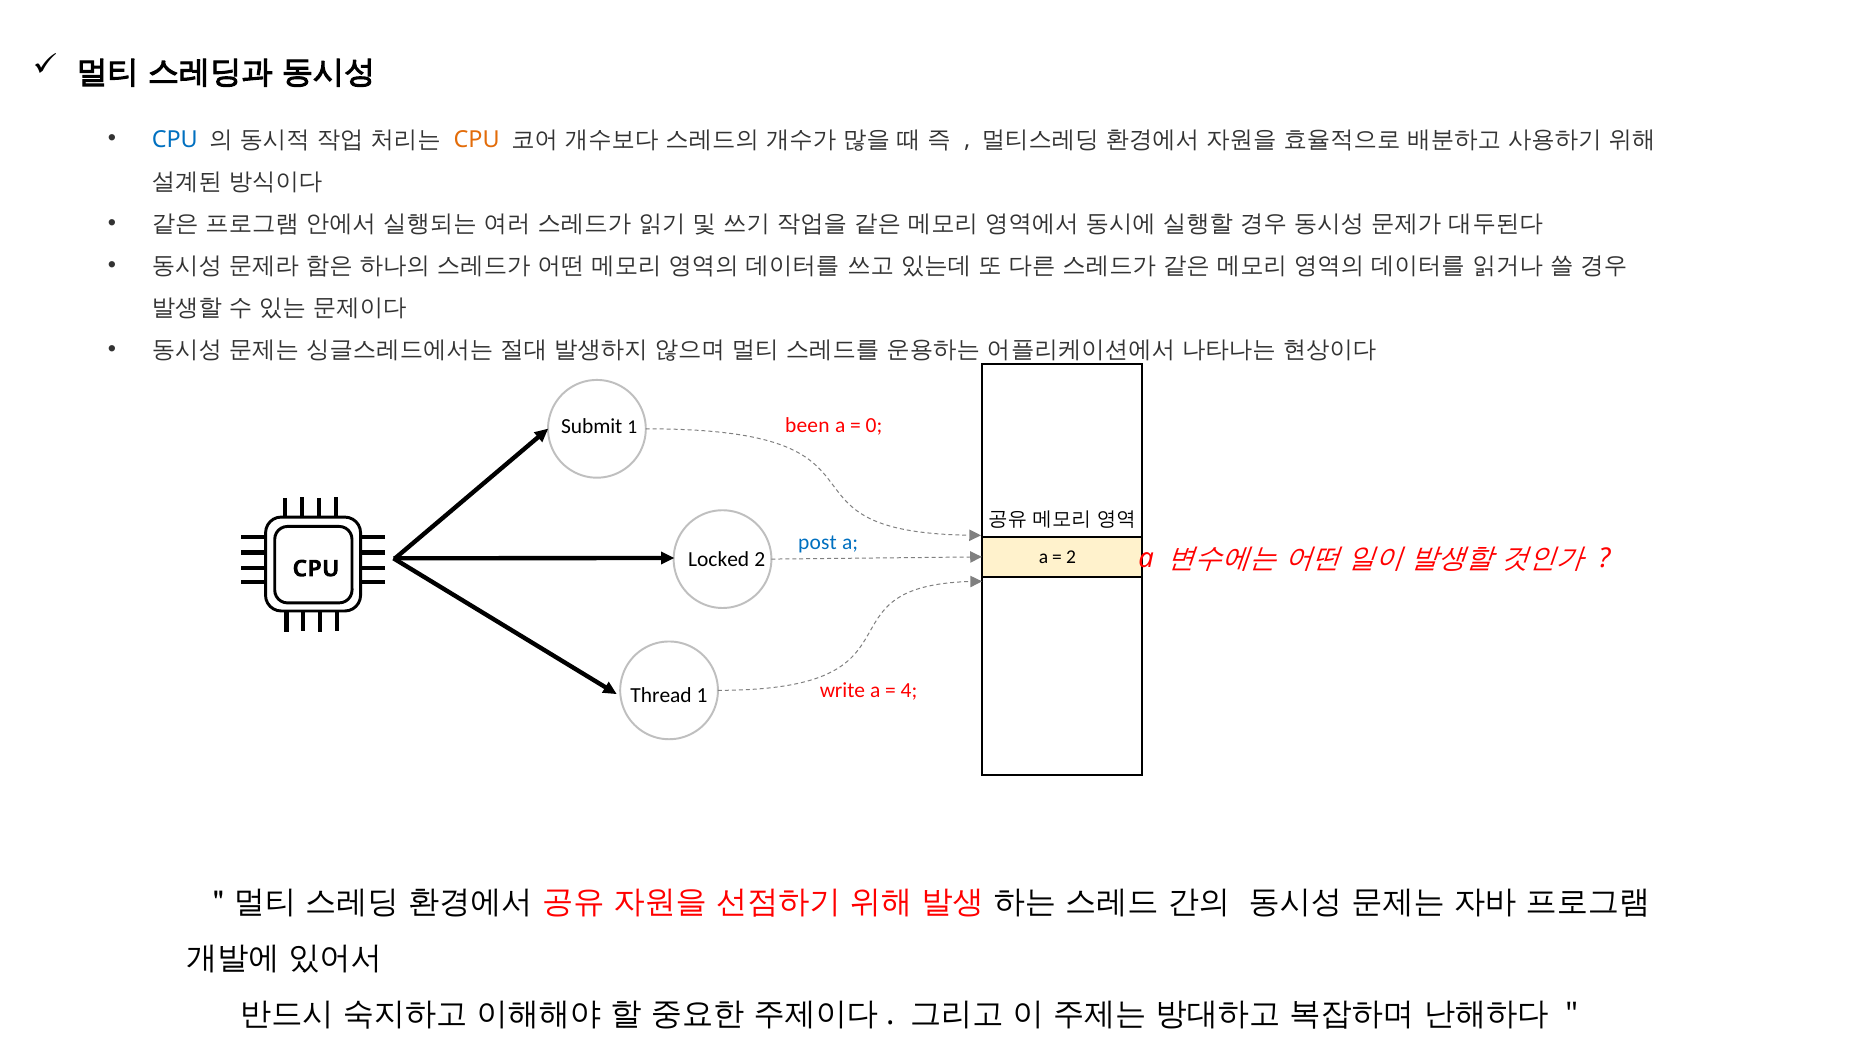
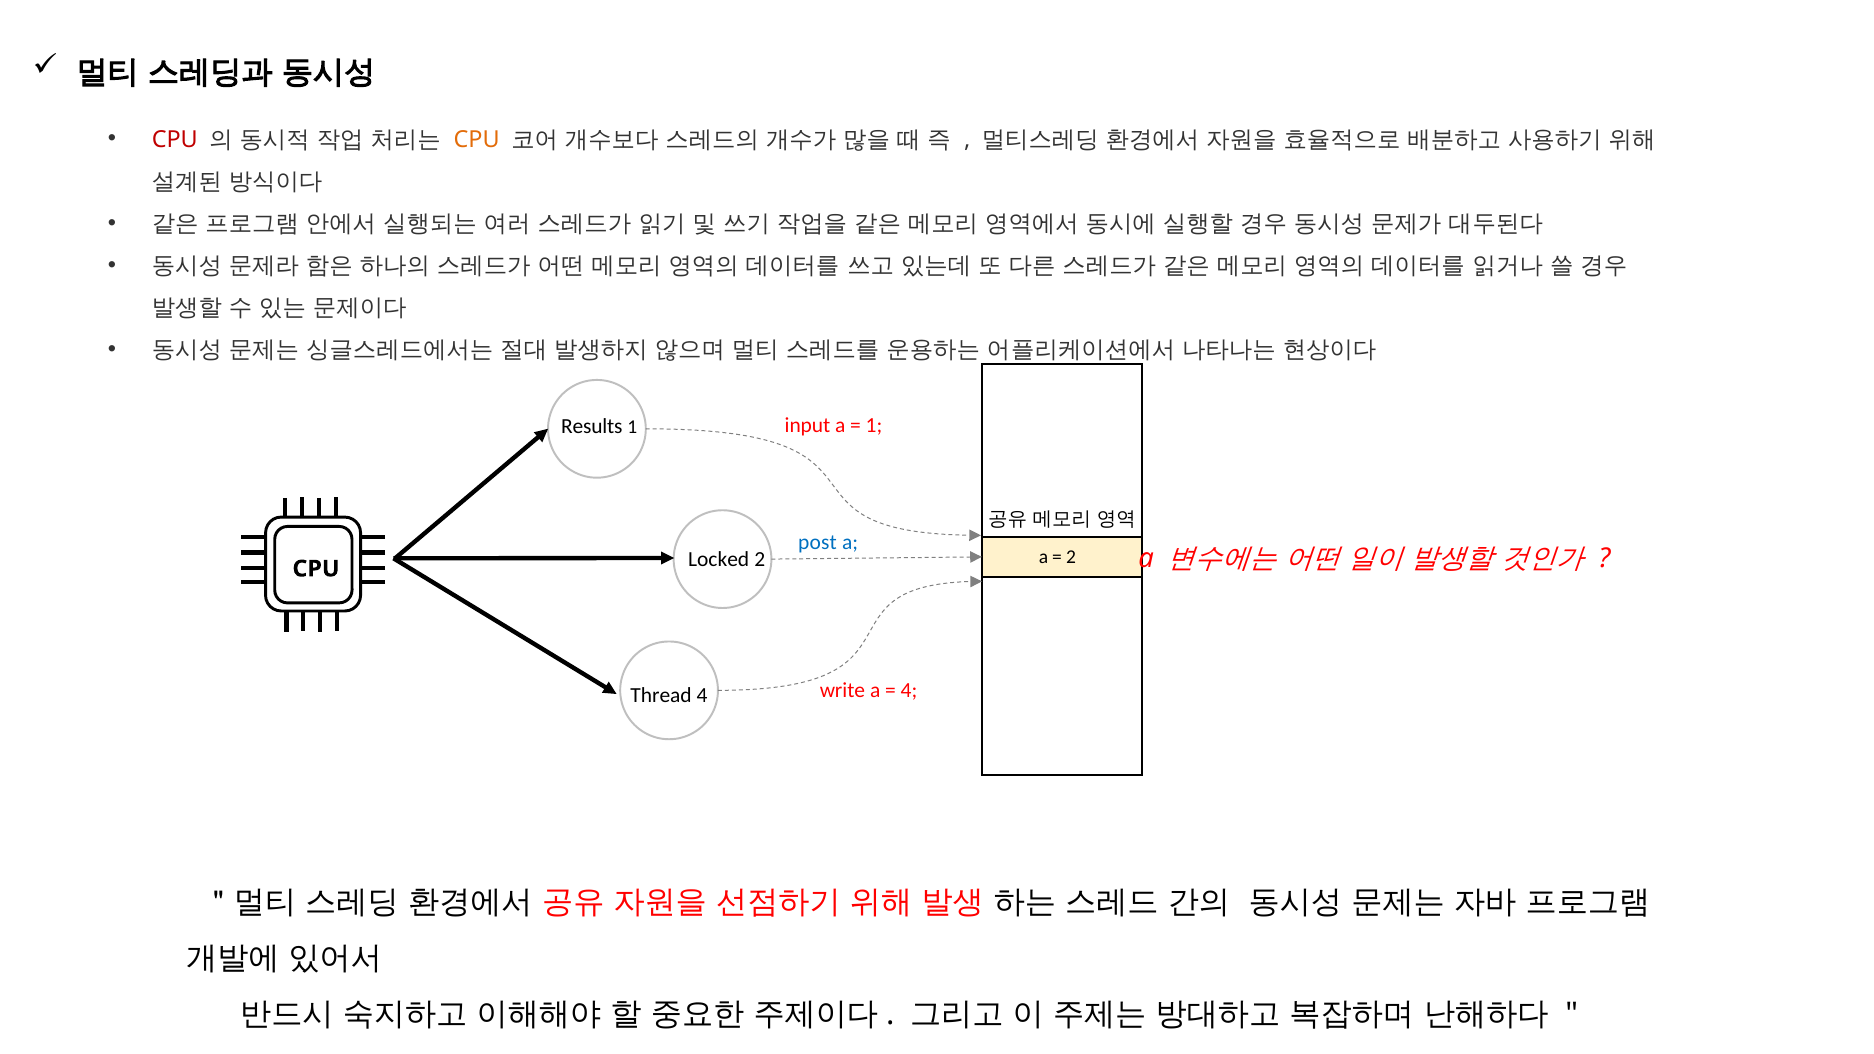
CPU at (175, 139) colour: blue -> red
been: been -> input
0 at (874, 426): 0 -> 1
Submit: Submit -> Results
Thread 1: 1 -> 4
